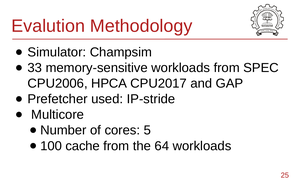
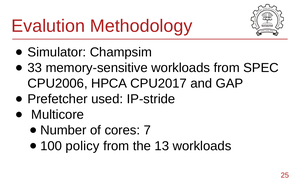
5: 5 -> 7
cache: cache -> policy
64: 64 -> 13
